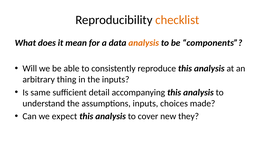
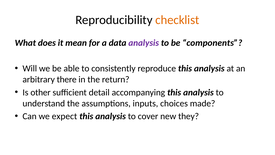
analysis at (144, 43) colour: orange -> purple
thing: thing -> there
the inputs: inputs -> return
same: same -> other
